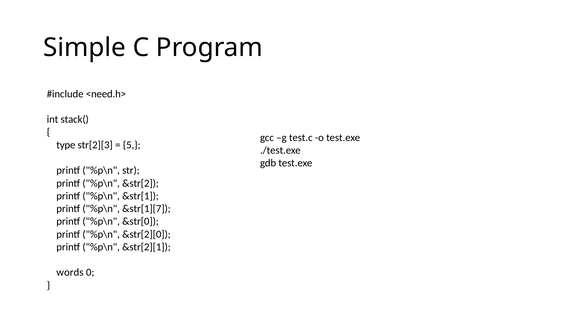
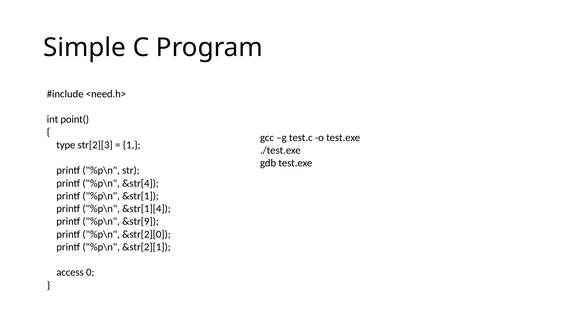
stack(: stack( -> point(
5: 5 -> 1
&str[2: &str[2 -> &str[4
&str[1][7: &str[1][7 -> &str[1][4
&str[0: &str[0 -> &str[9
words: words -> access
